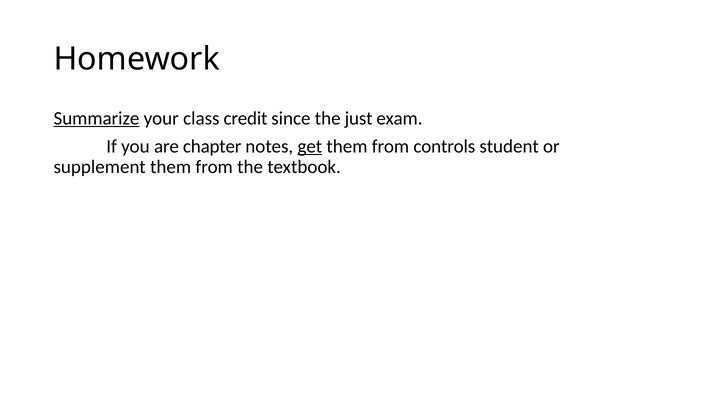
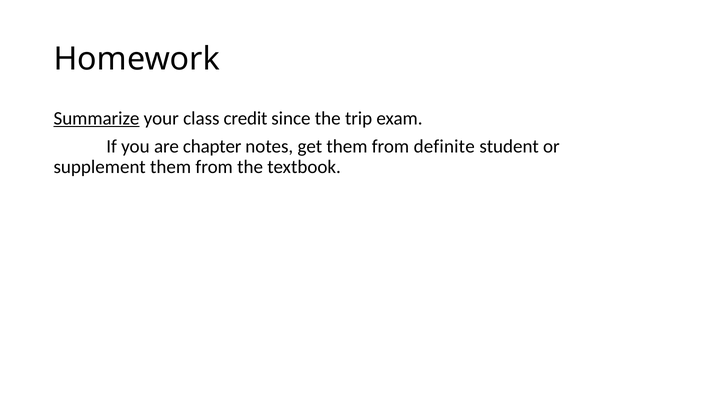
just: just -> trip
get underline: present -> none
controls: controls -> definite
